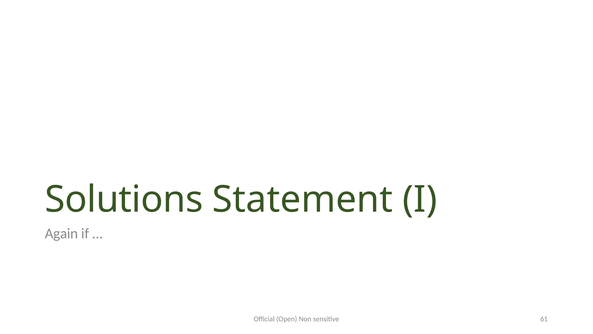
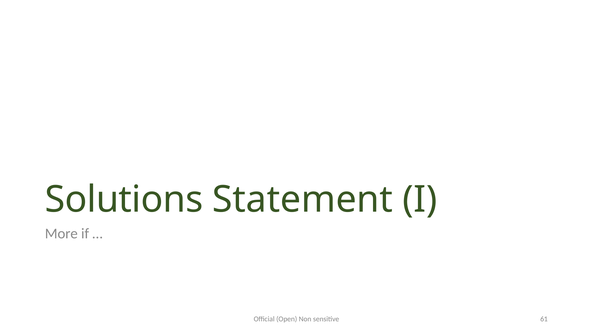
Again: Again -> More
